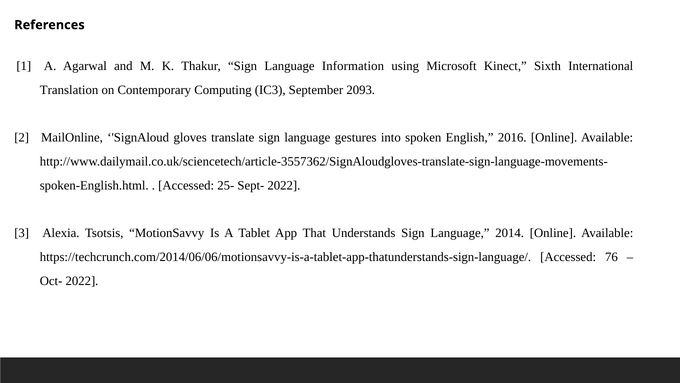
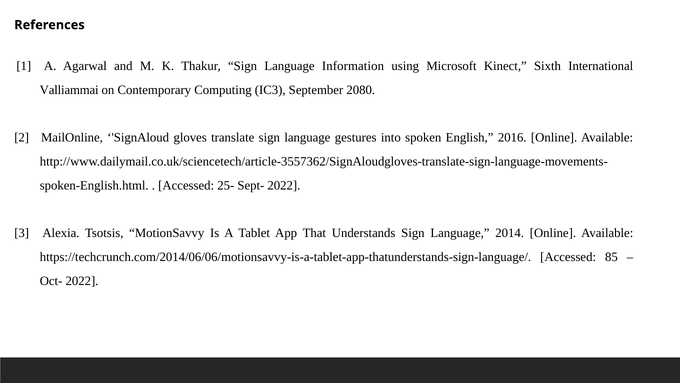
Translation: Translation -> Valliammai
2093: 2093 -> 2080
76: 76 -> 85
